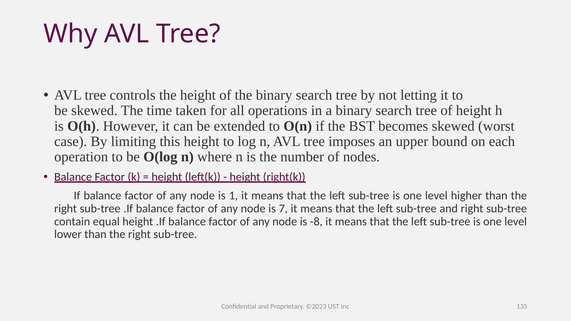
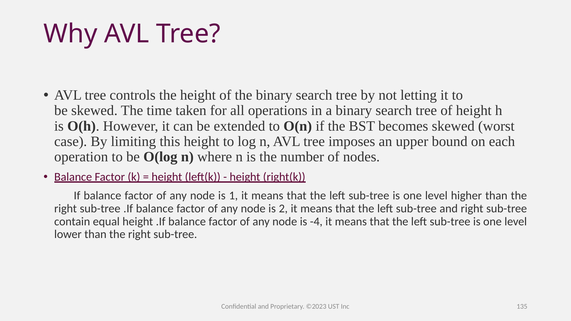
7: 7 -> 2
-8: -8 -> -4
